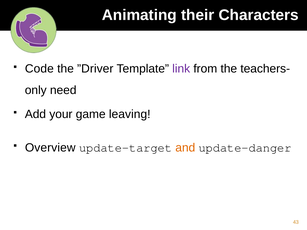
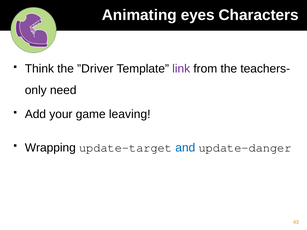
their: their -> eyes
Code: Code -> Think
Overview: Overview -> Wrapping
and colour: orange -> blue
